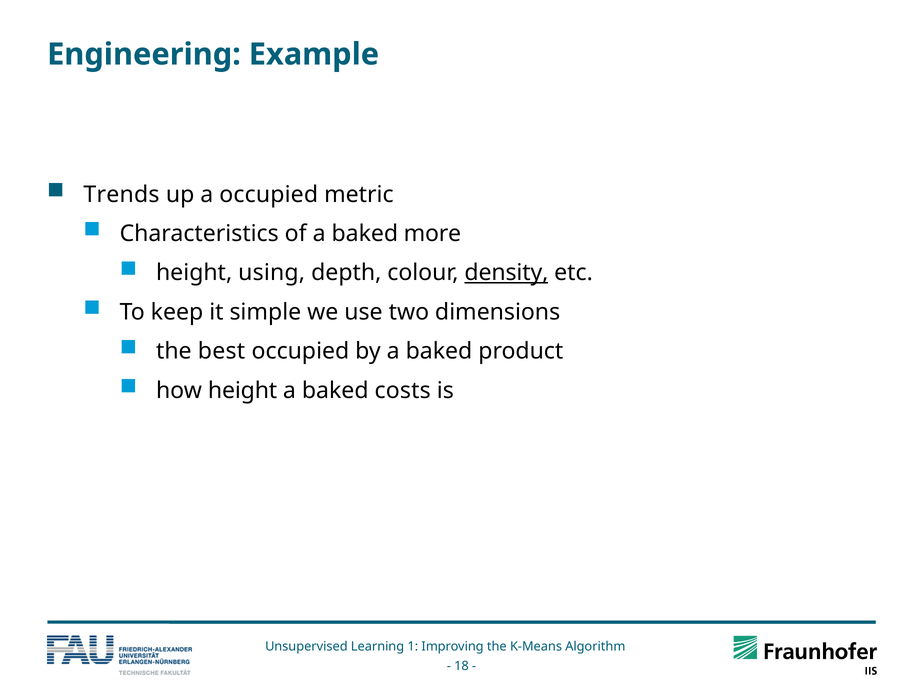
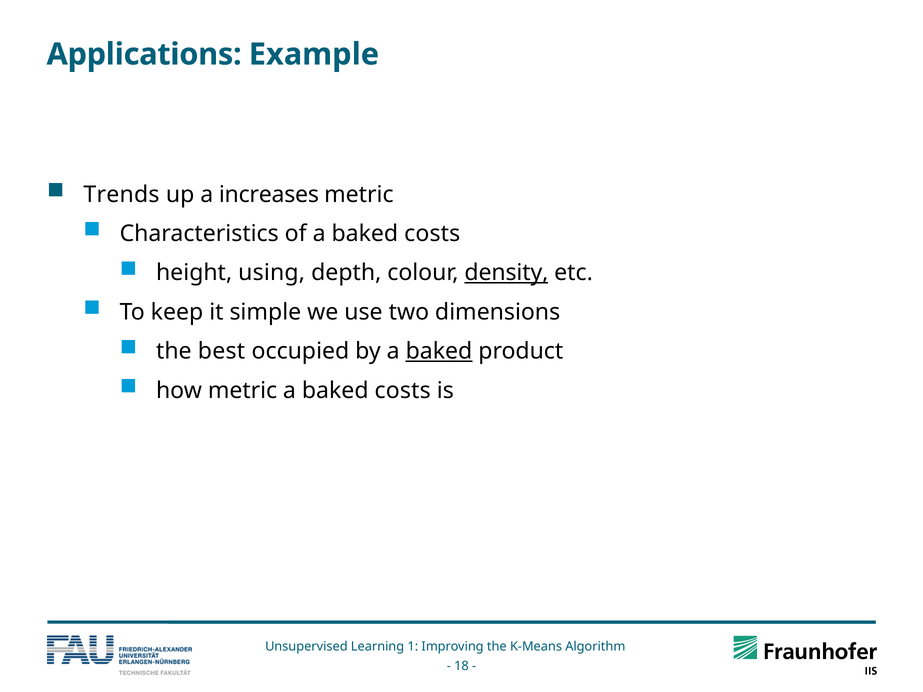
Engineering: Engineering -> Applications
a occupied: occupied -> increases
of a baked more: more -> costs
baked at (439, 351) underline: none -> present
how height: height -> metric
